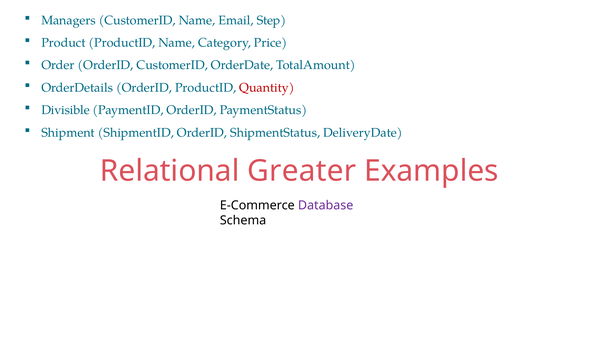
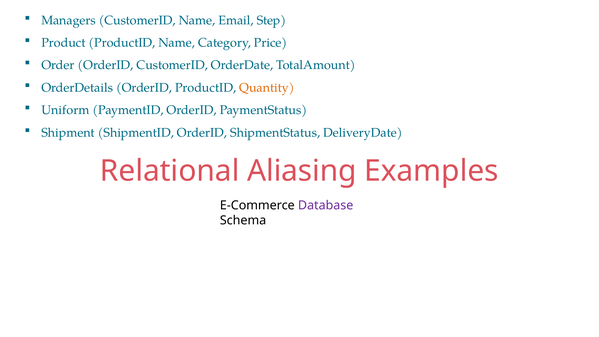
Quantity colour: red -> orange
Divisible: Divisible -> Uniform
Greater: Greater -> Aliasing
